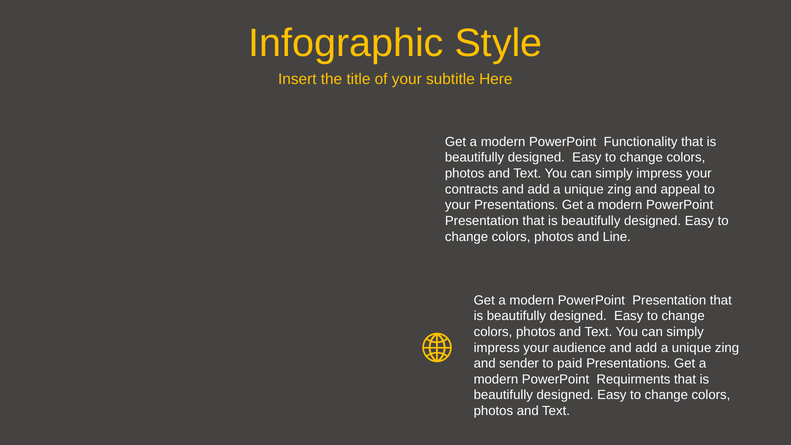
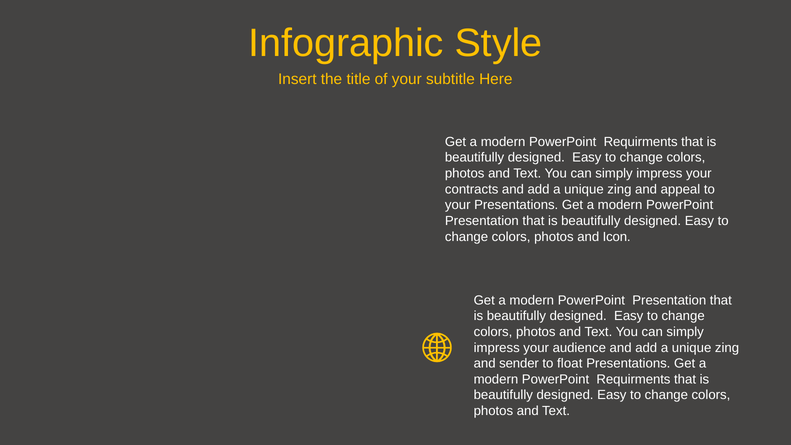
Functionality at (641, 142): Functionality -> Requirments
Line: Line -> Icon
paid: paid -> float
